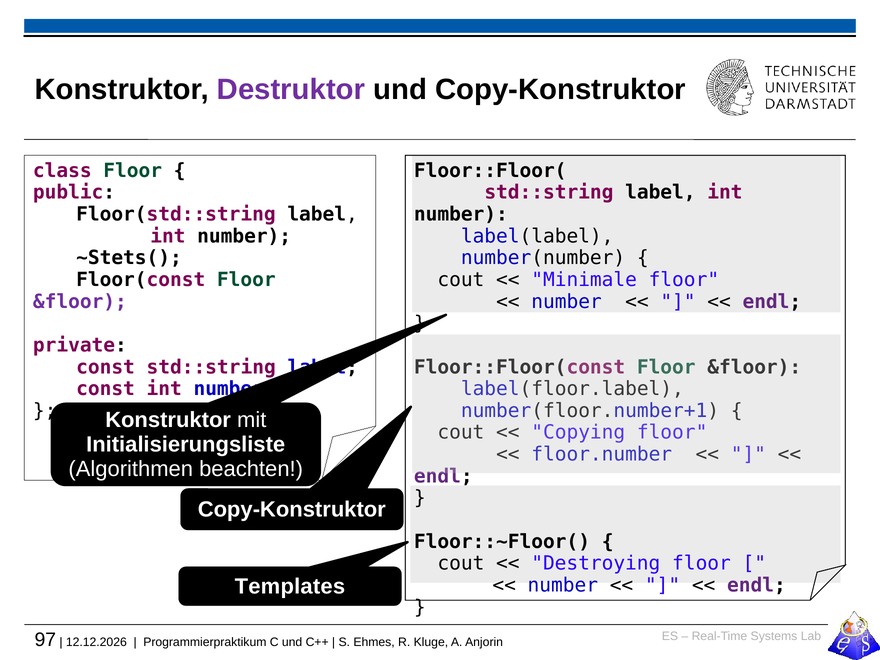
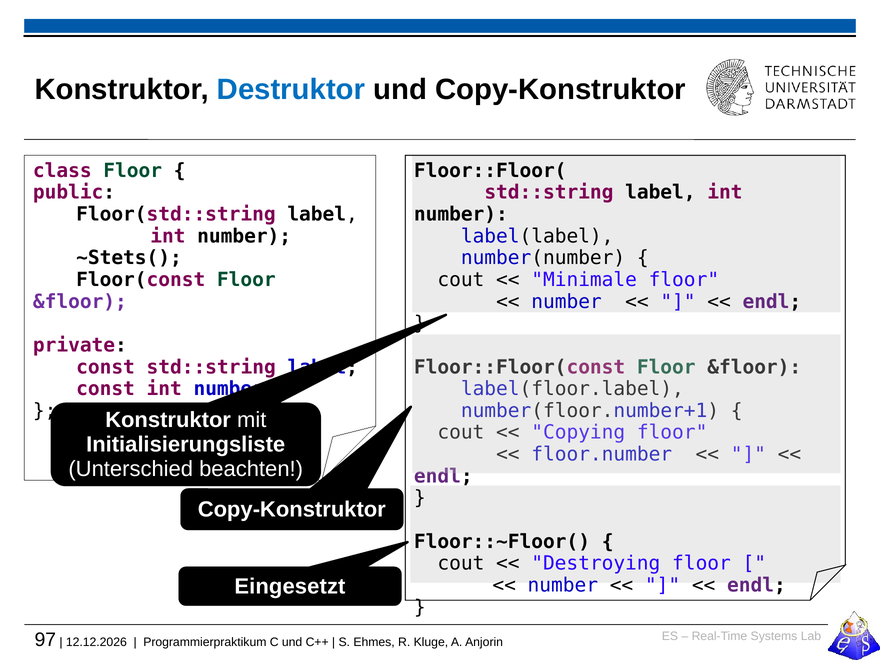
Destruktor colour: purple -> blue
Algorithmen: Algorithmen -> Unterschied
Templates: Templates -> Eingesetzt
